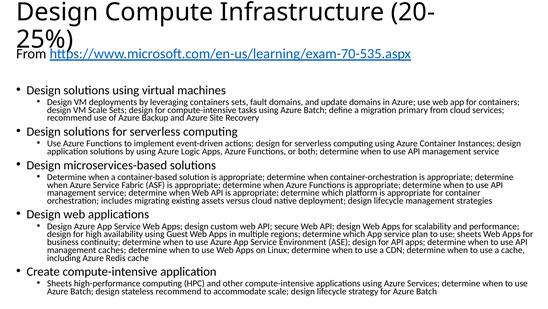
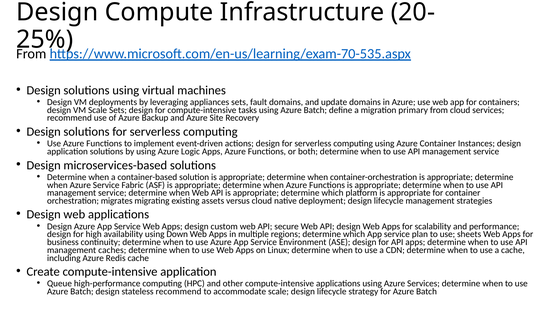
leveraging containers: containers -> appliances
includes: includes -> migrates
Guest: Guest -> Down
Sheets at (59, 283): Sheets -> Queue
